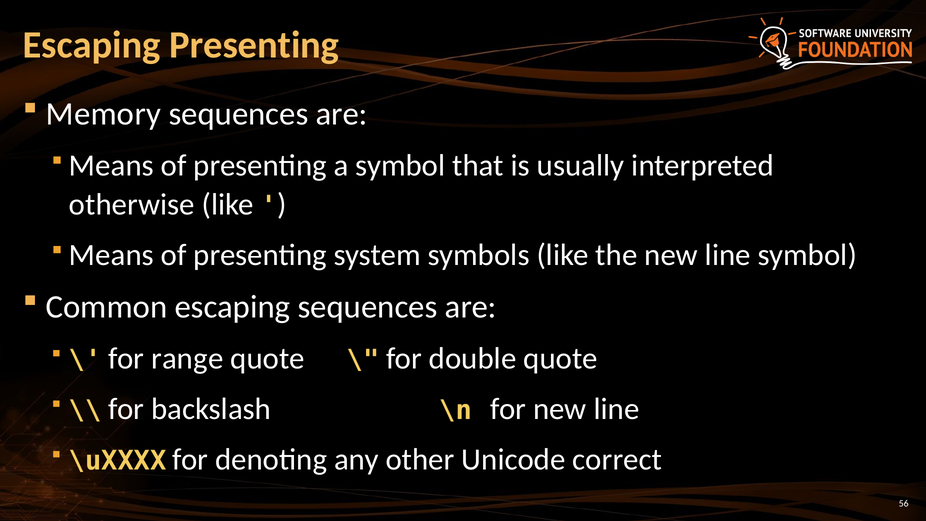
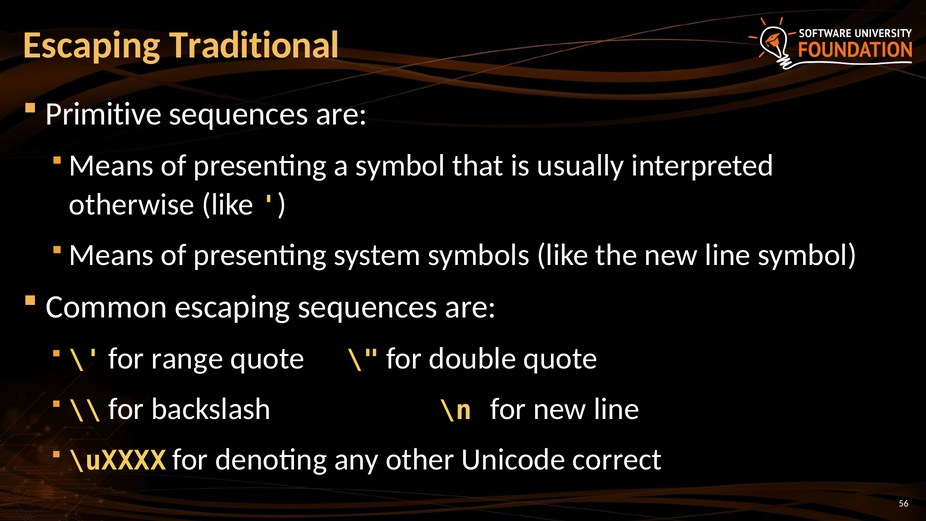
Escaping Presenting: Presenting -> Traditional
Memory: Memory -> Primitive
